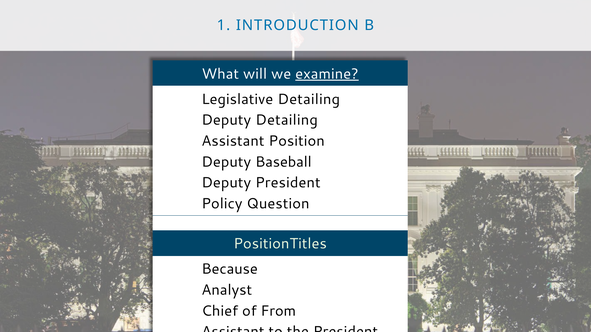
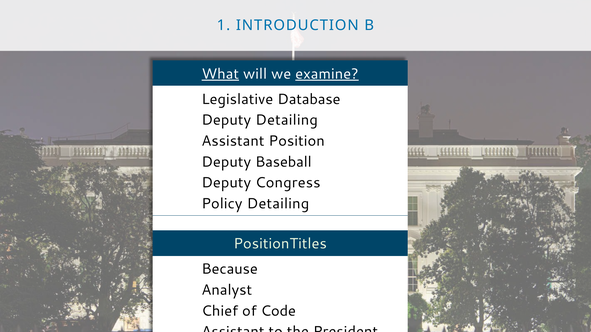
What underline: none -> present
Legislative Detailing: Detailing -> Database
Deputy President: President -> Congress
Policy Question: Question -> Detailing
From: From -> Code
